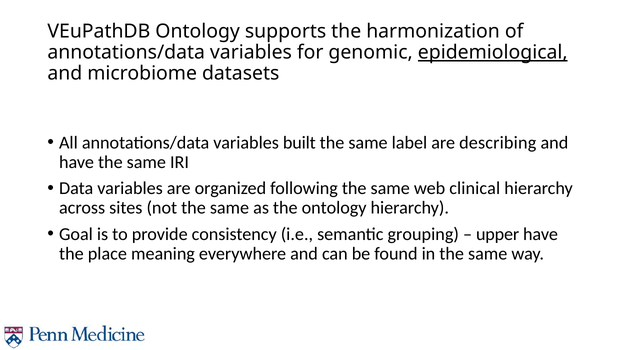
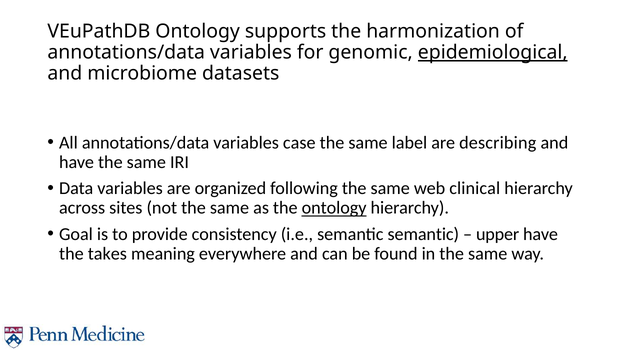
built: built -> case
ontology at (334, 208) underline: none -> present
semantic grouping: grouping -> semantic
place: place -> takes
